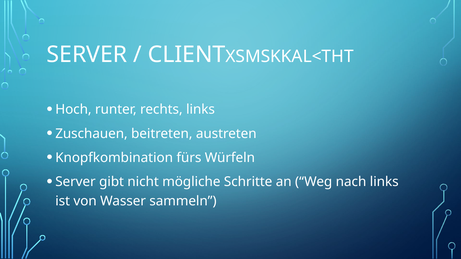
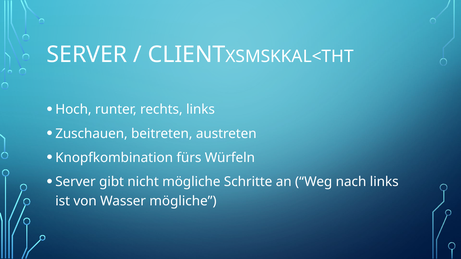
Wasser sammeln: sammeln -> mögliche
